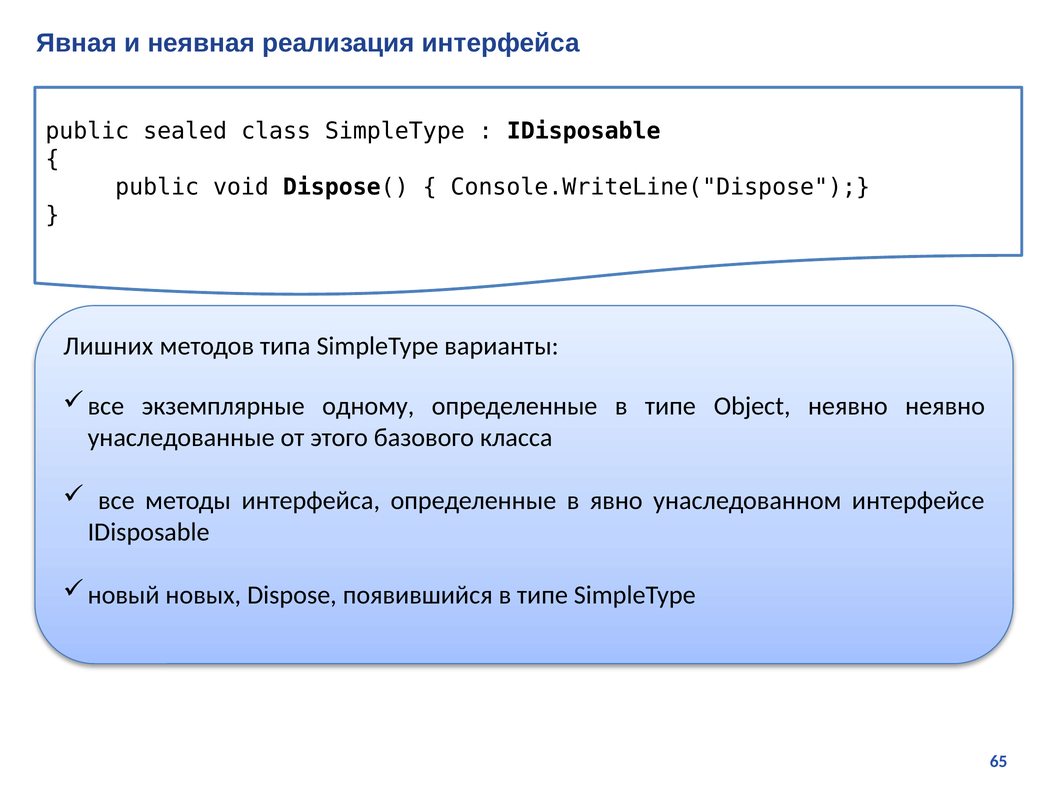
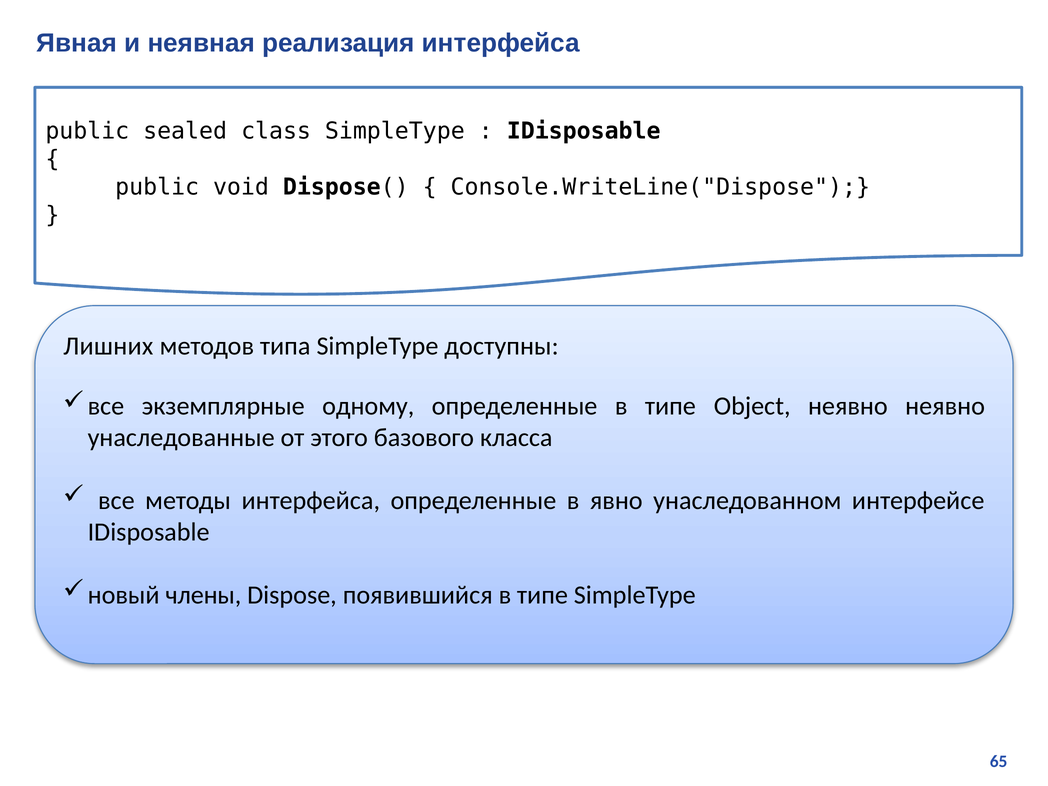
варианты: варианты -> доступны
новых: новых -> члены
